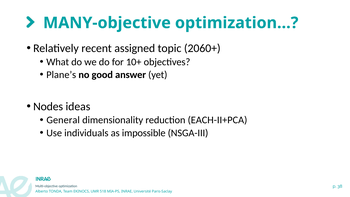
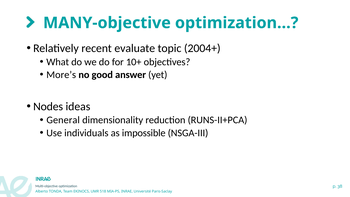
assigned: assigned -> evaluate
2060+: 2060+ -> 2004+
Plane’s: Plane’s -> More’s
EACH-II+PCA: EACH-II+PCA -> RUNS-II+PCA
